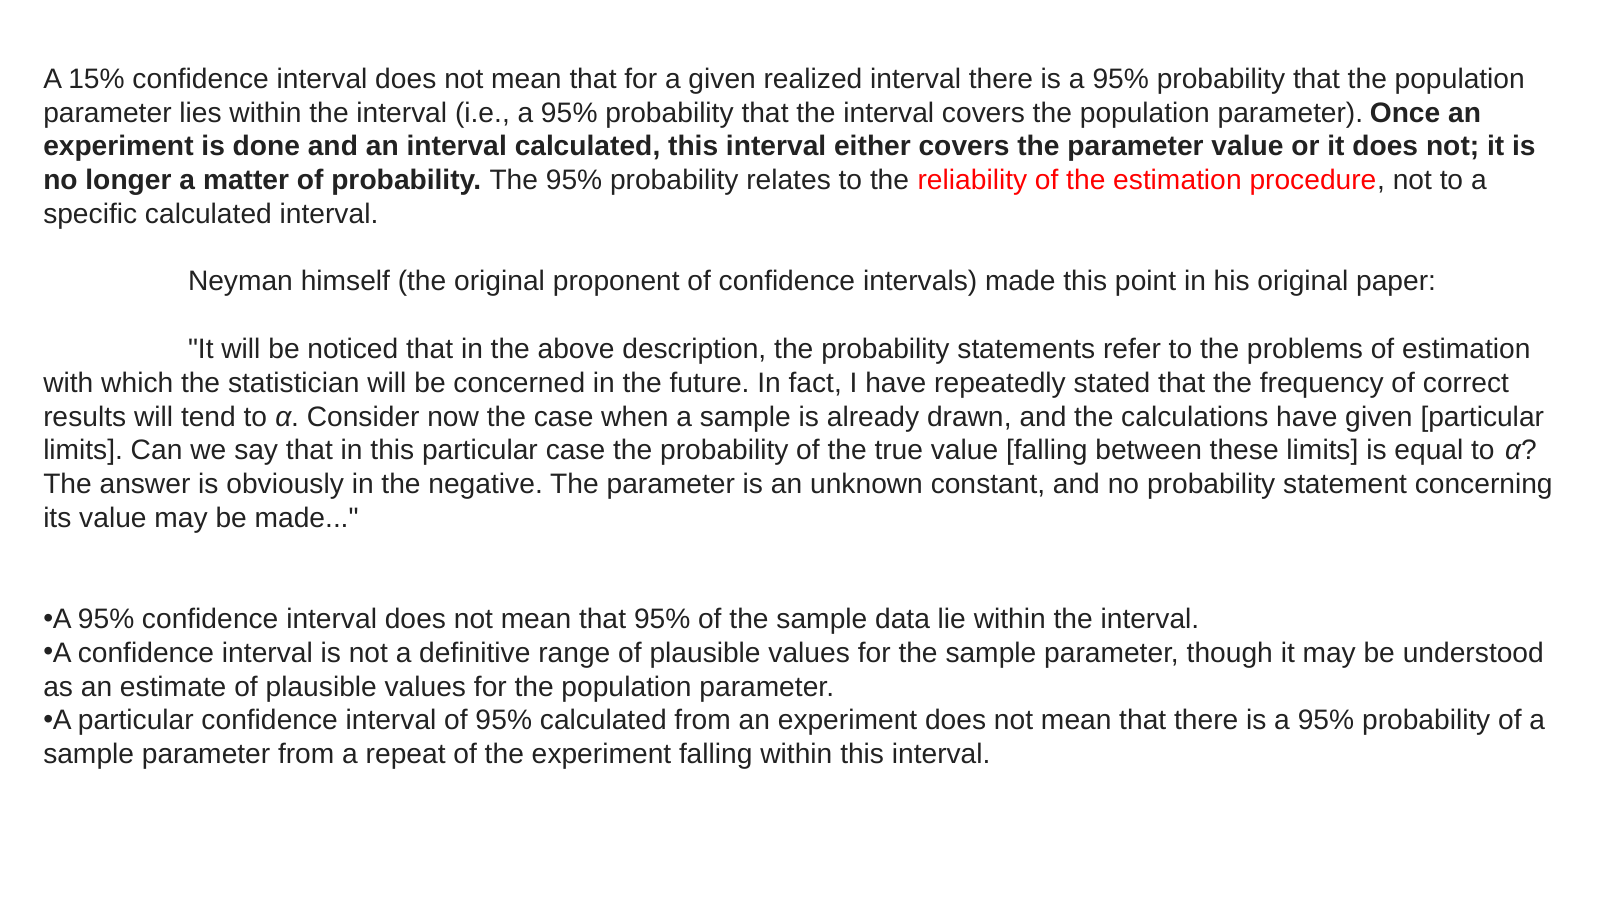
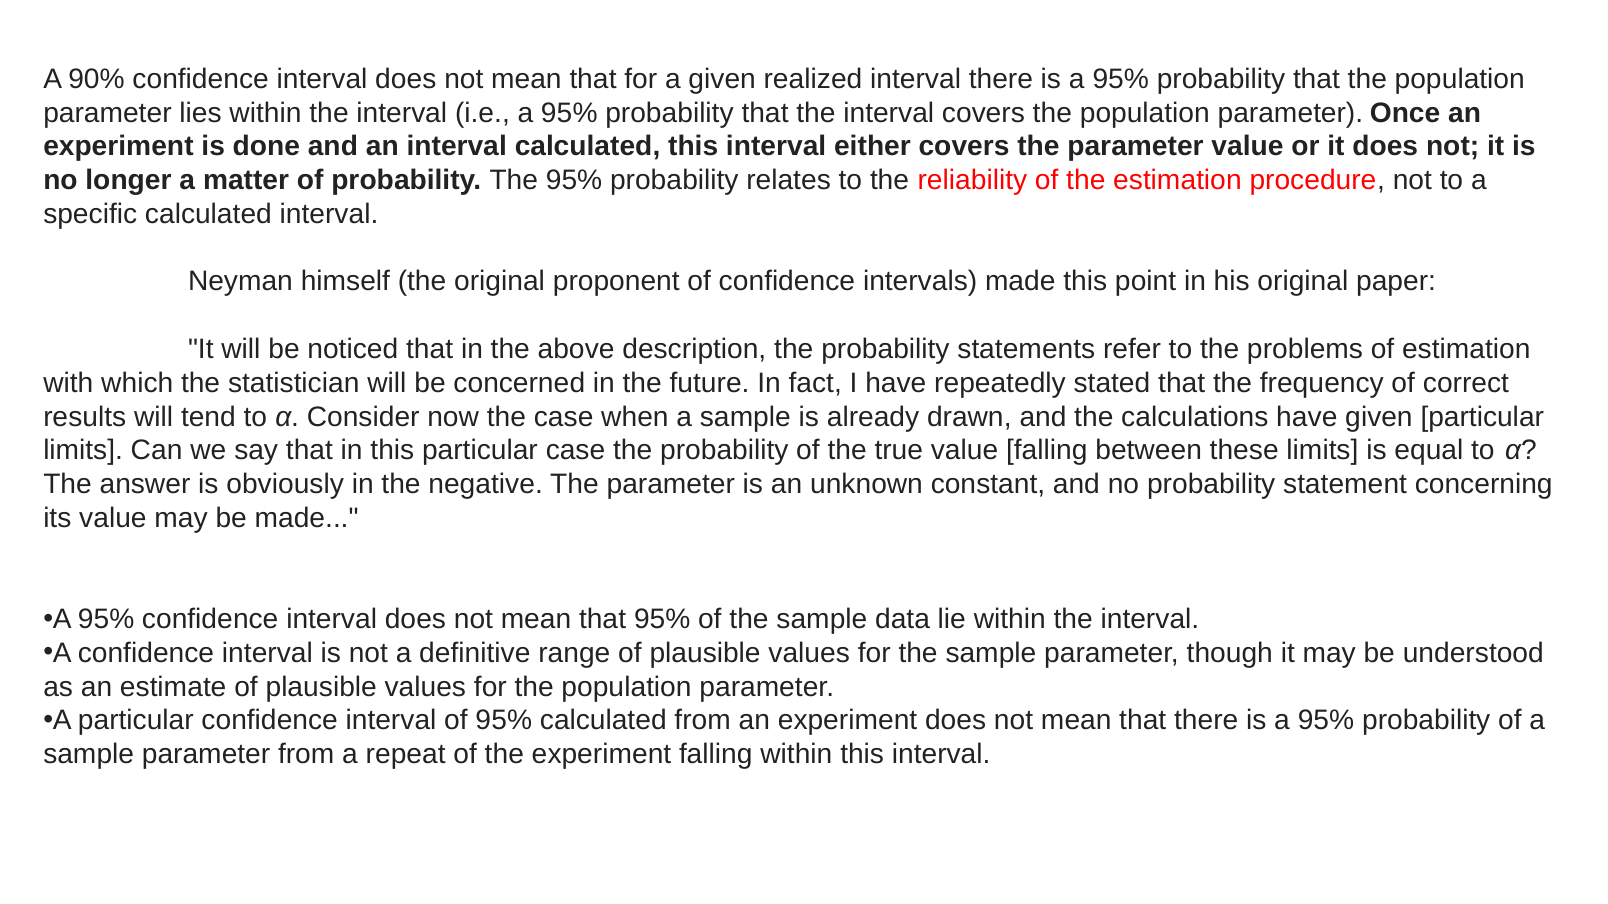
15%: 15% -> 90%
